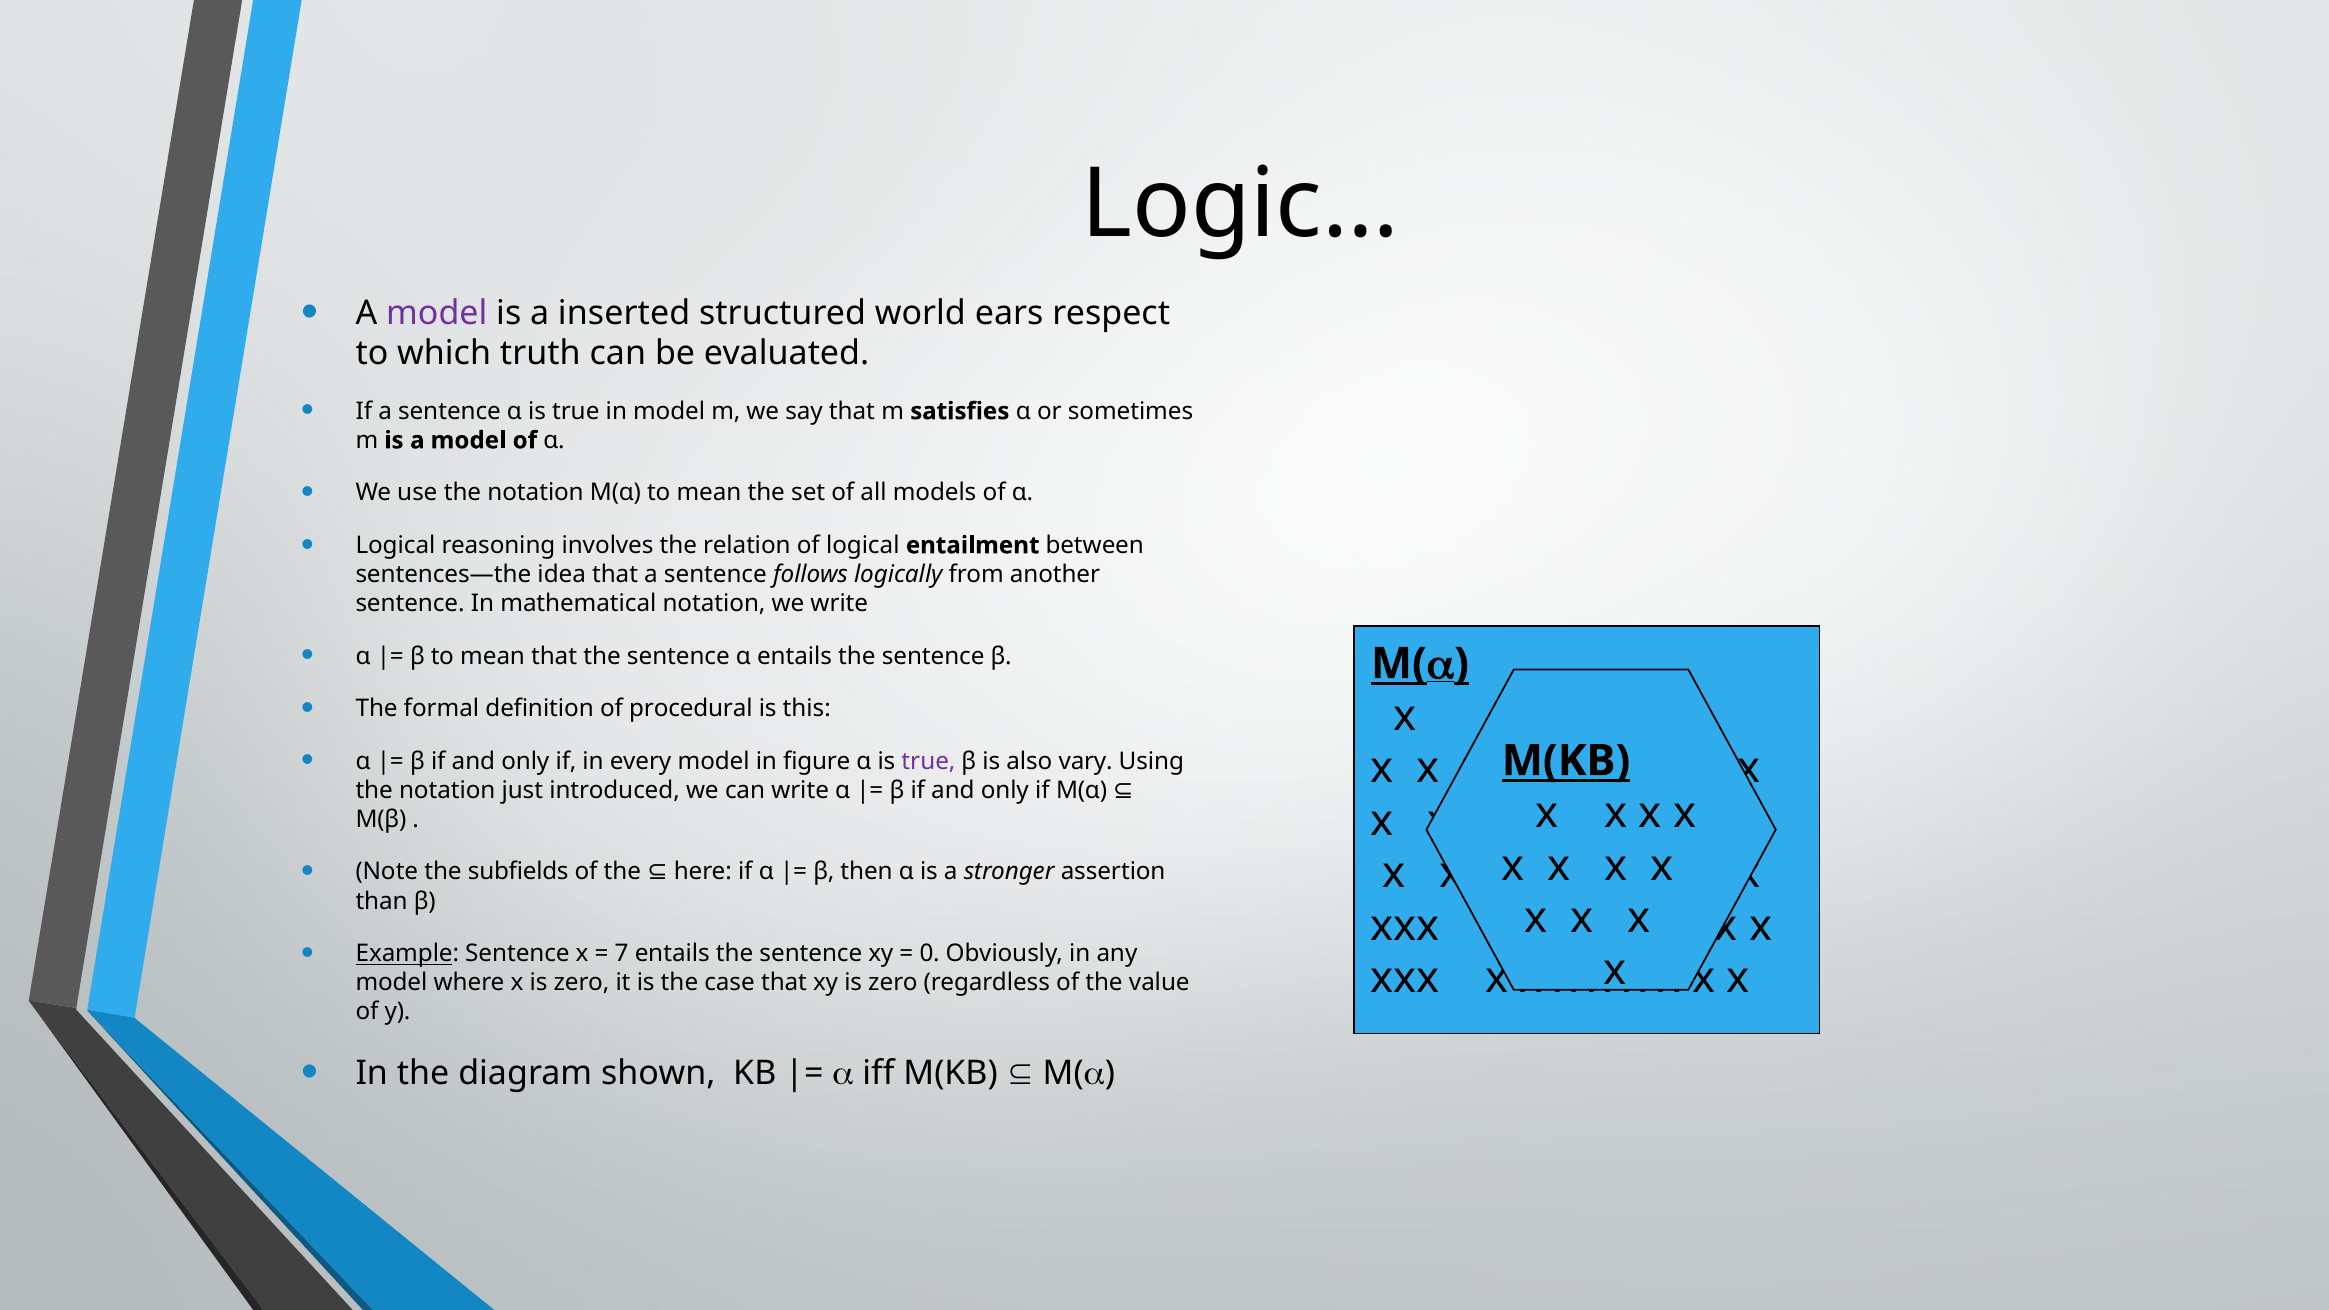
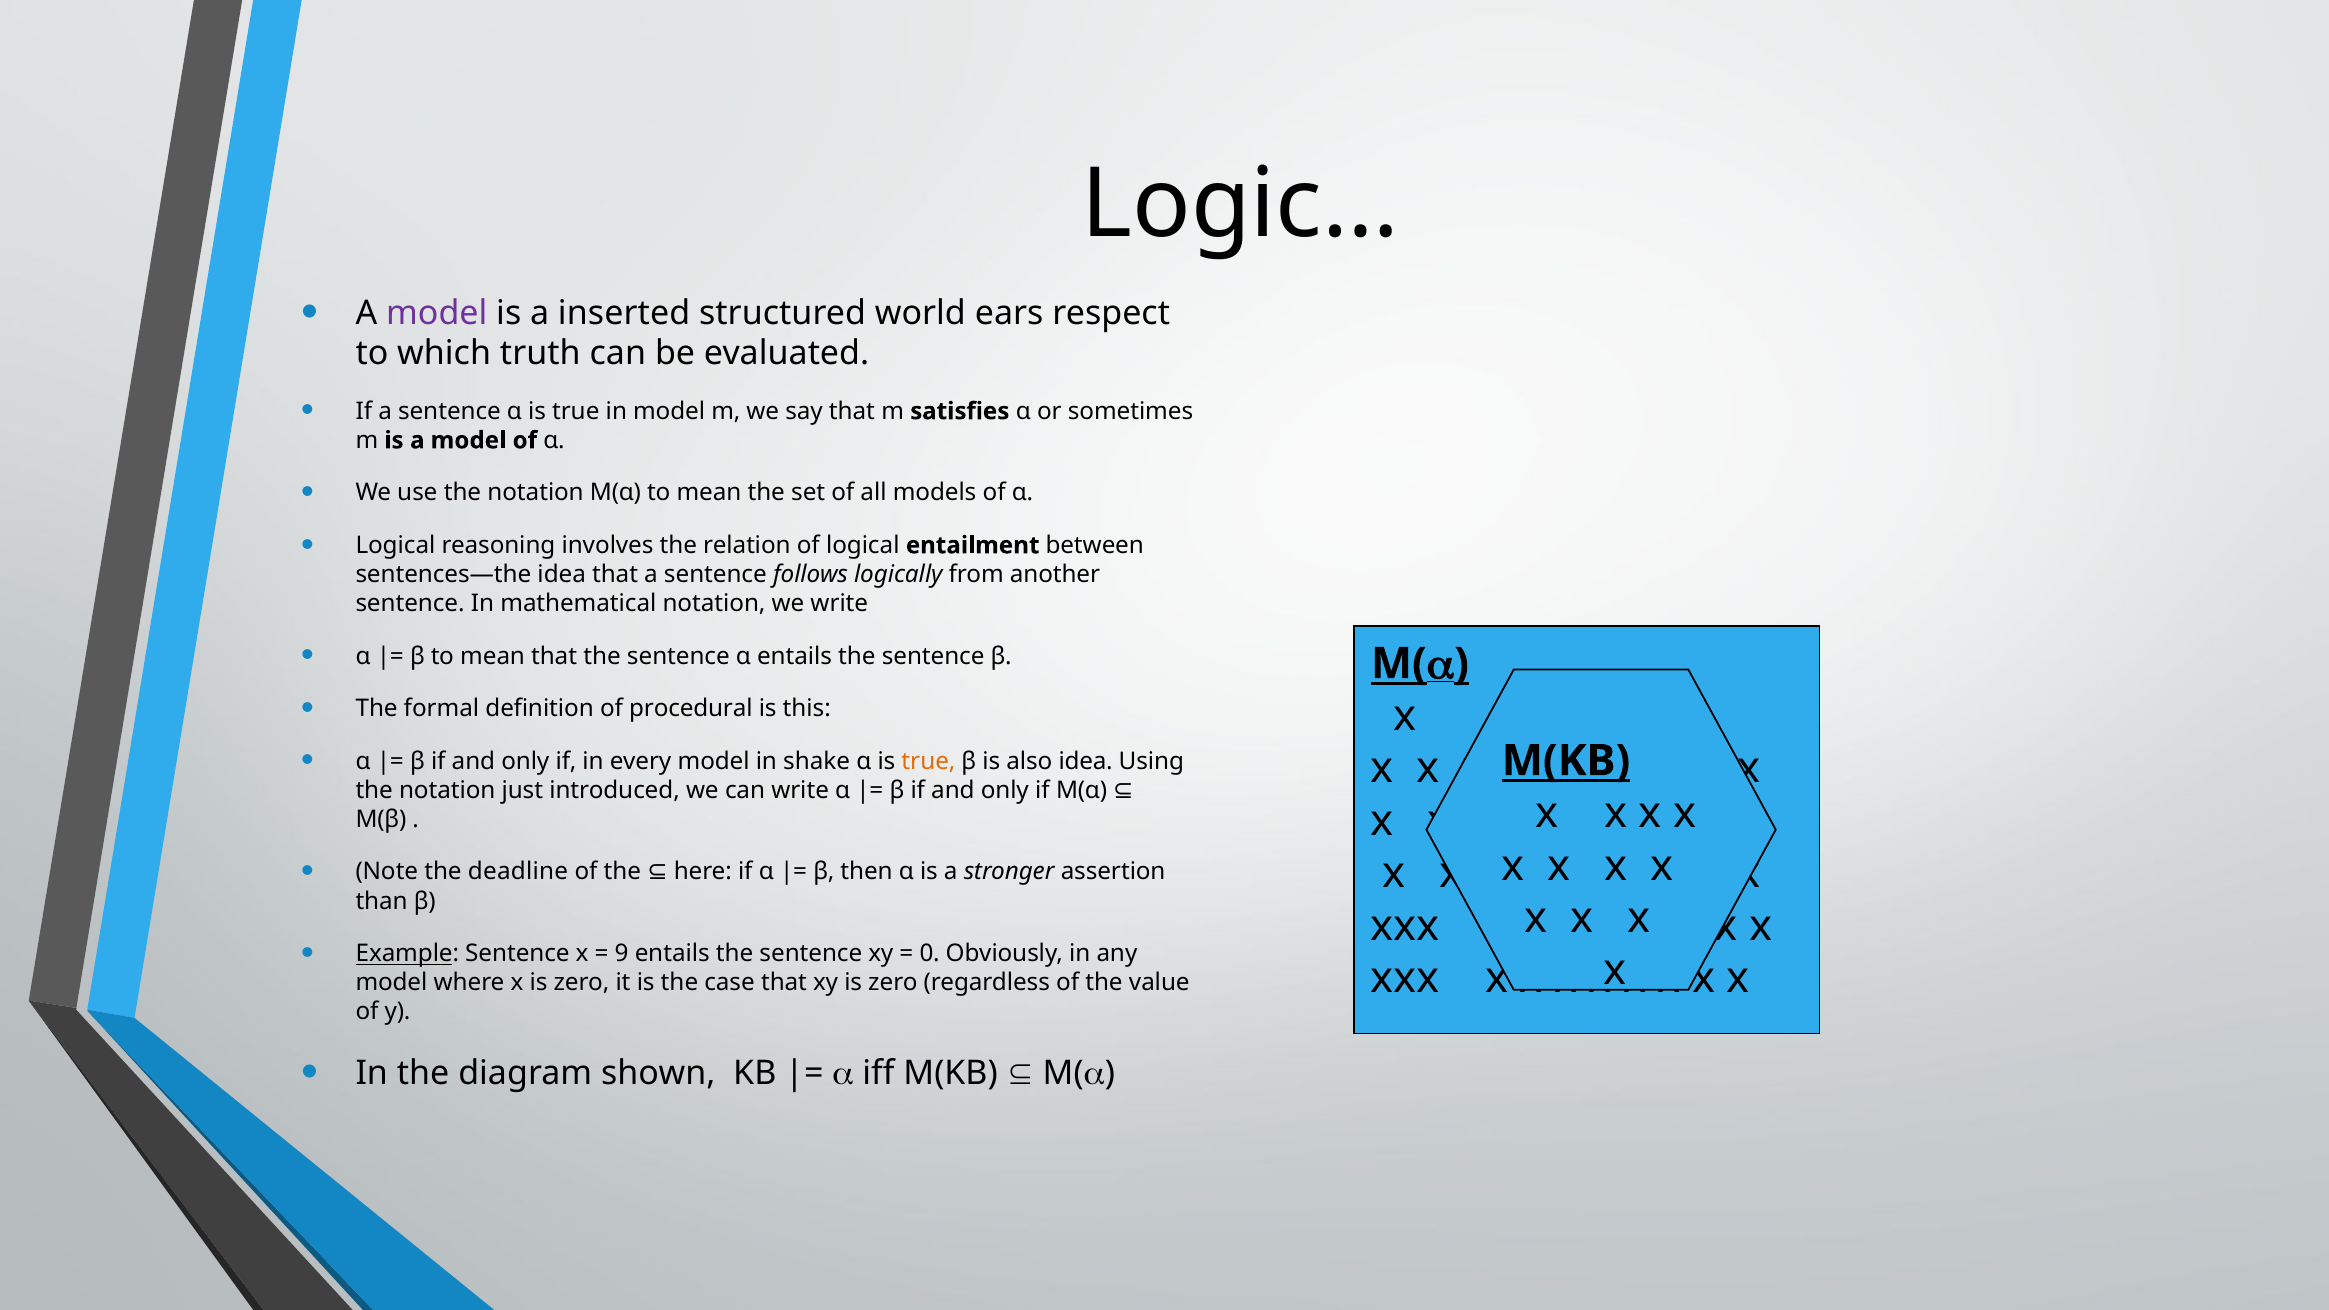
figure: figure -> shake
true at (928, 761) colour: purple -> orange
also vary: vary -> idea
subfields: subfields -> deadline
7: 7 -> 9
